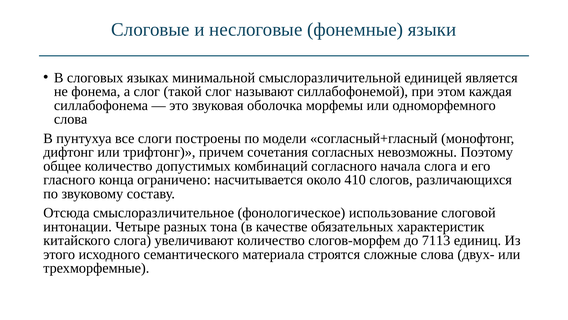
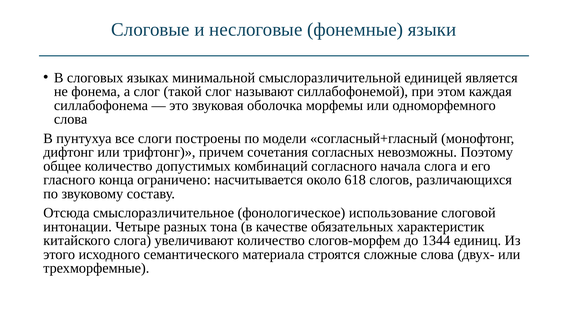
410: 410 -> 618
7113: 7113 -> 1344
